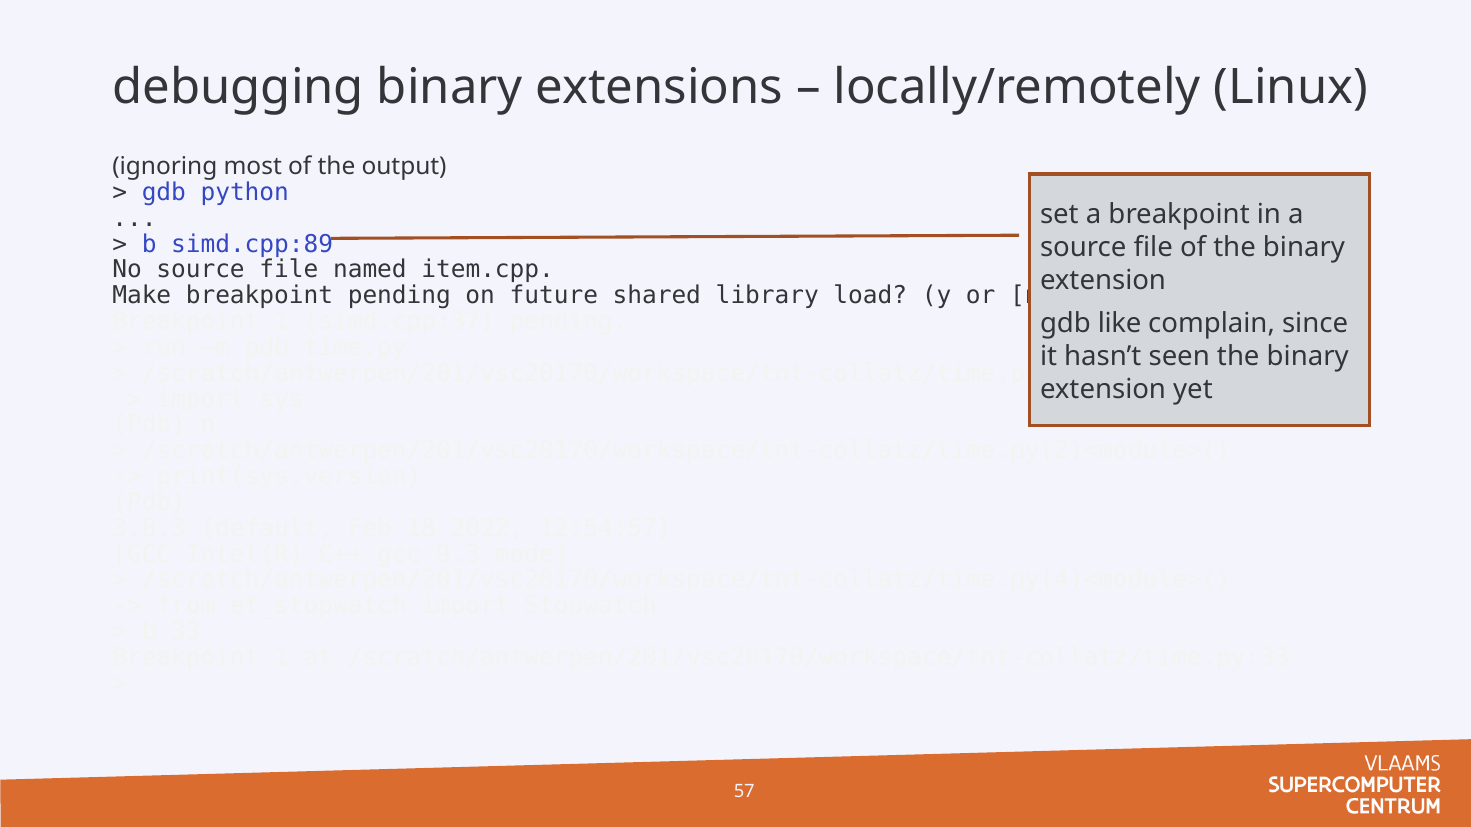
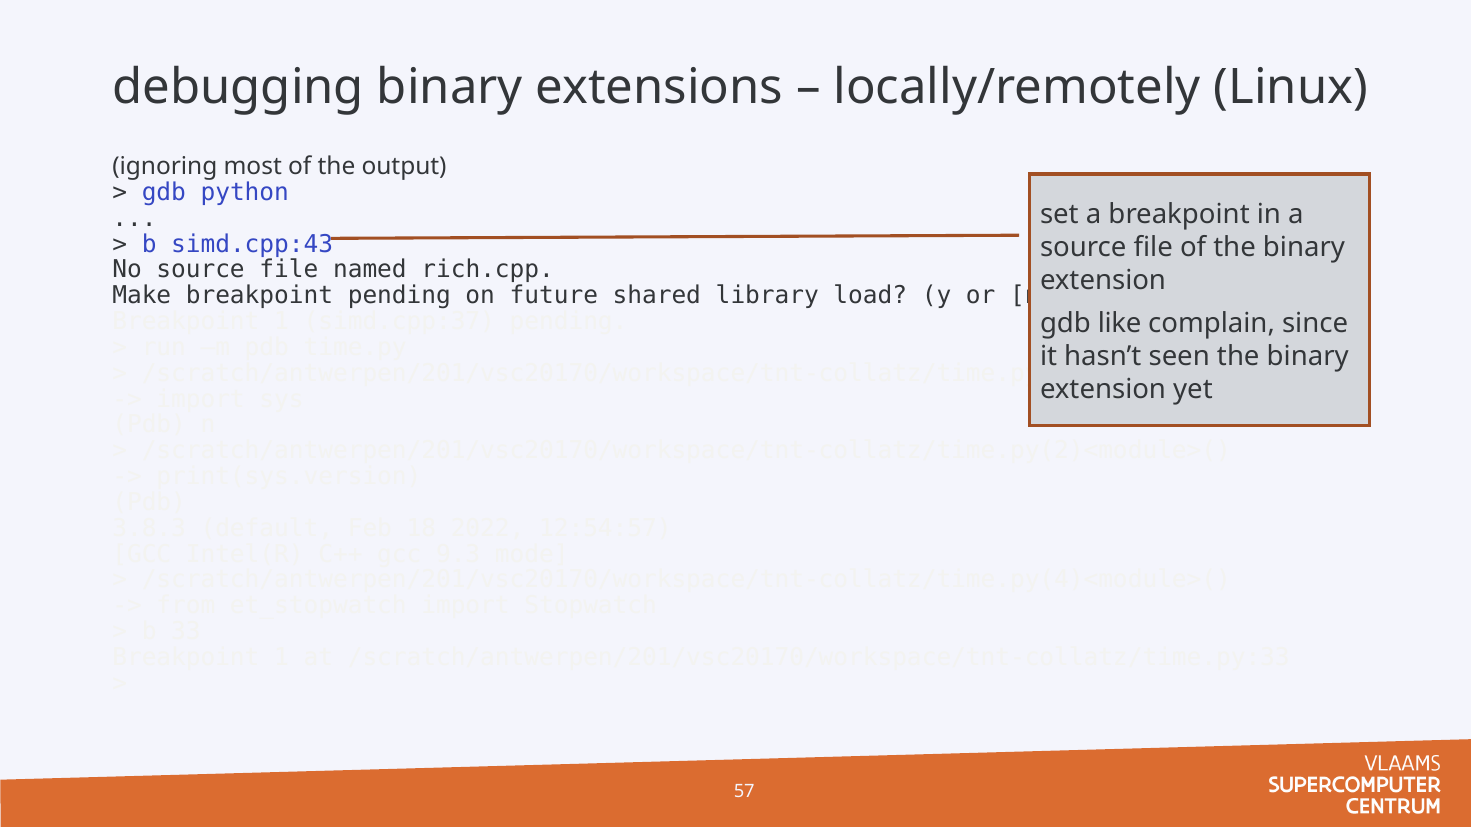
simd.cpp:89: simd.cpp:89 -> simd.cpp:43
item.cpp: item.cpp -> rich.cpp
